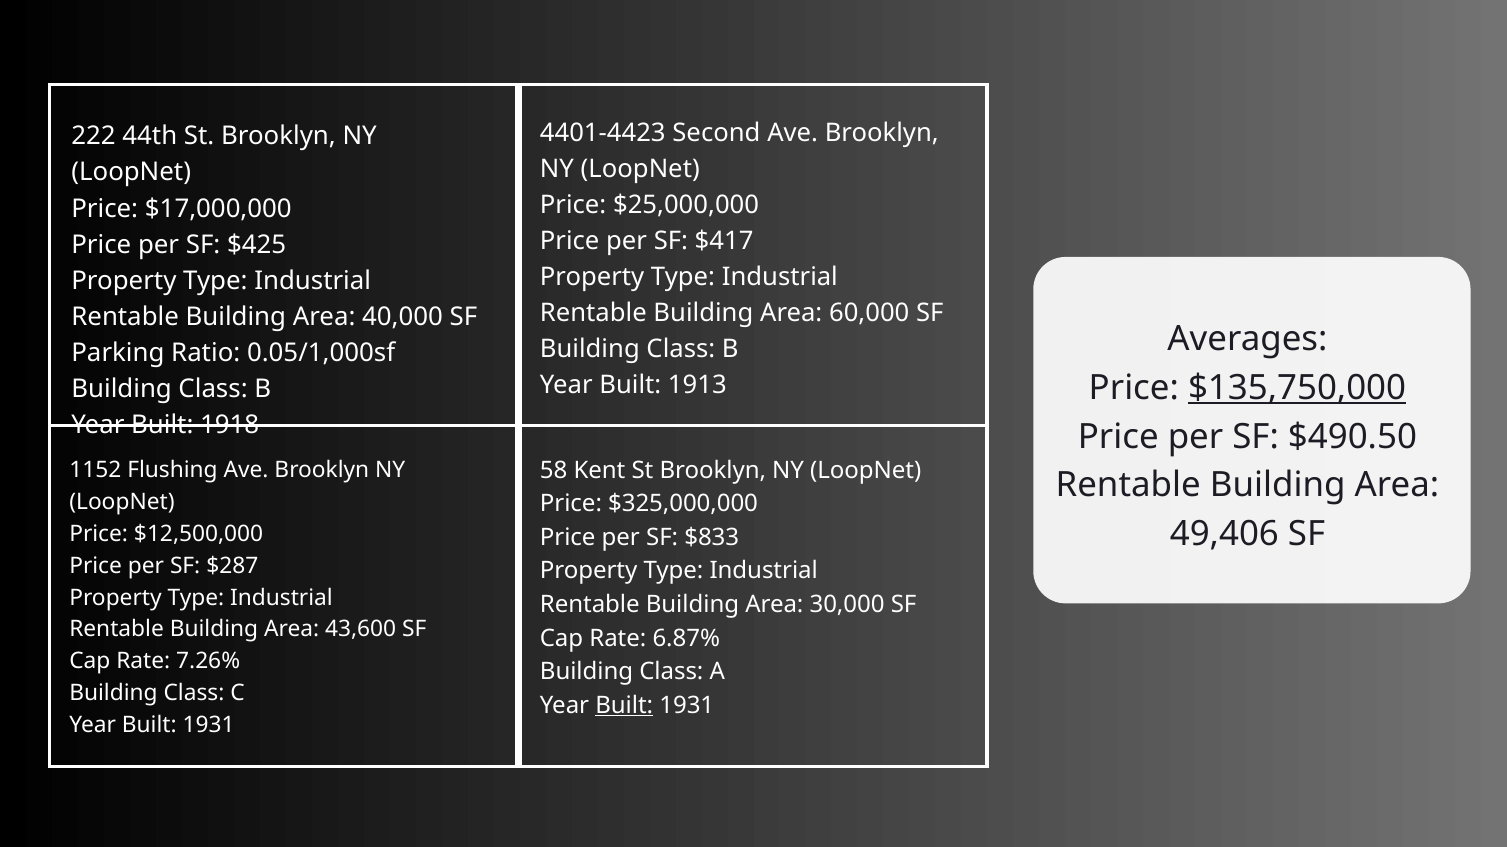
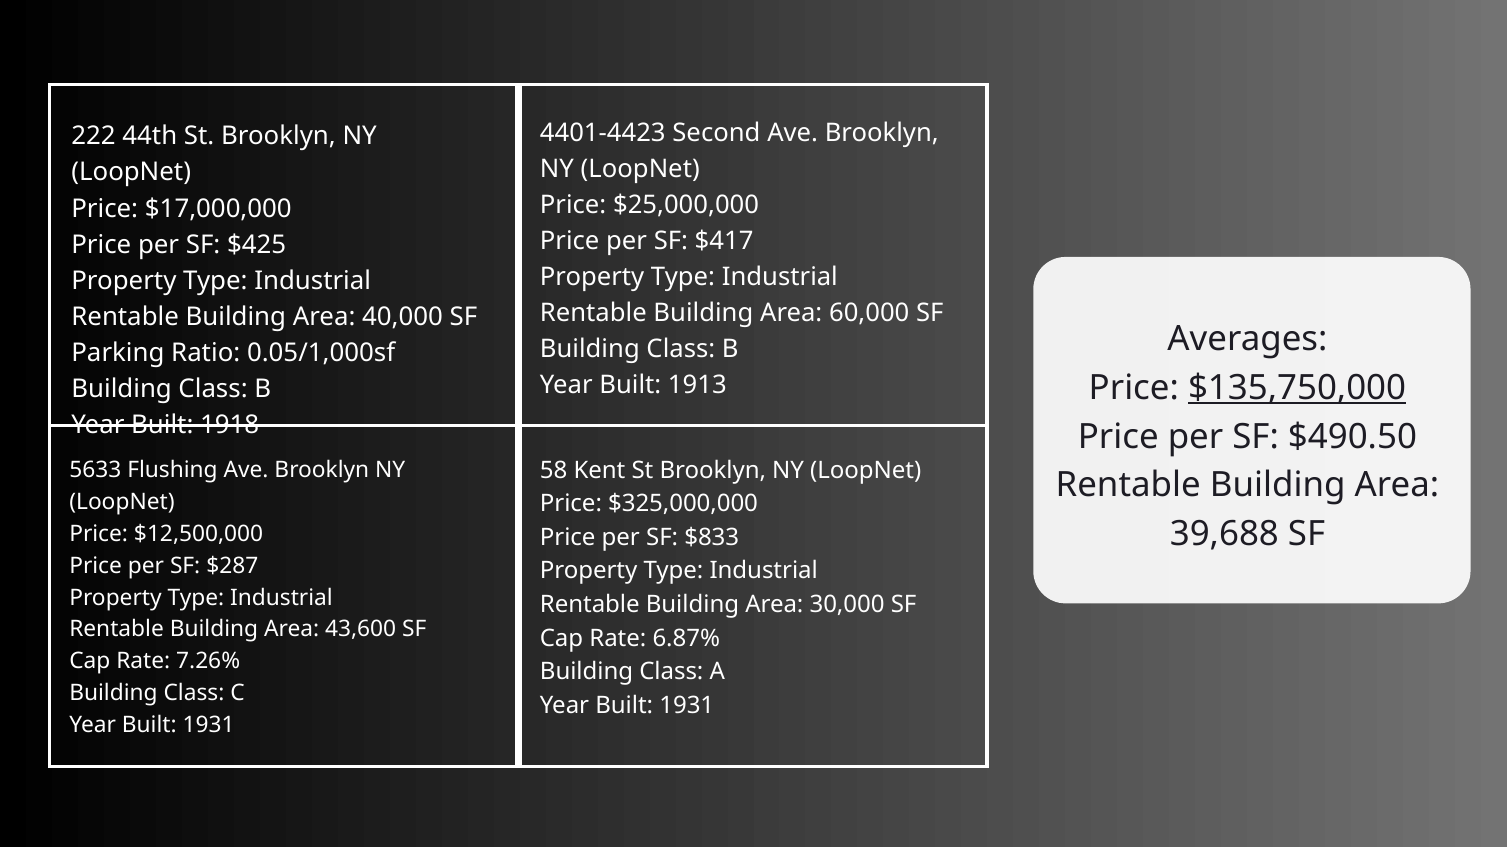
1152: 1152 -> 5633
49,406: 49,406 -> 39,688
Built at (624, 706) underline: present -> none
